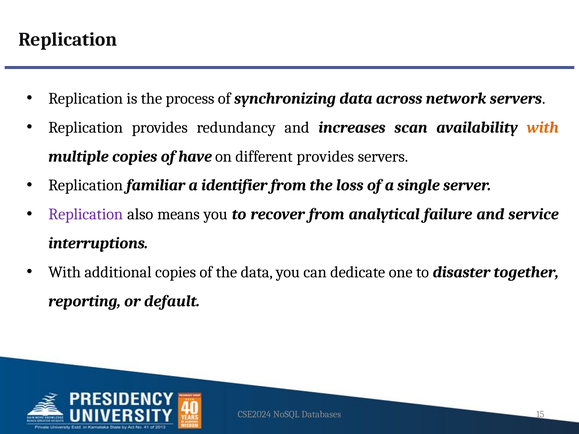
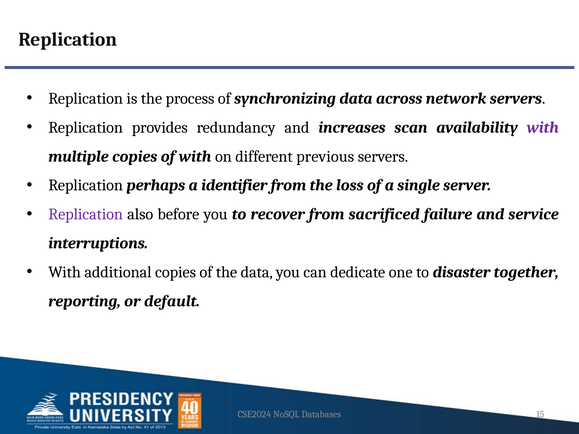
with at (543, 128) colour: orange -> purple
of have: have -> with
different provides: provides -> previous
familiar: familiar -> perhaps
means: means -> before
analytical: analytical -> sacrificed
